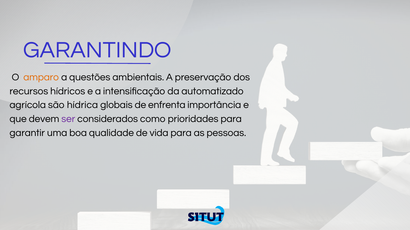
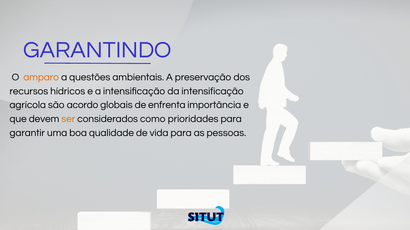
da automatizado: automatizado -> intensificação
hídrica: hídrica -> acordo
ser colour: purple -> orange
